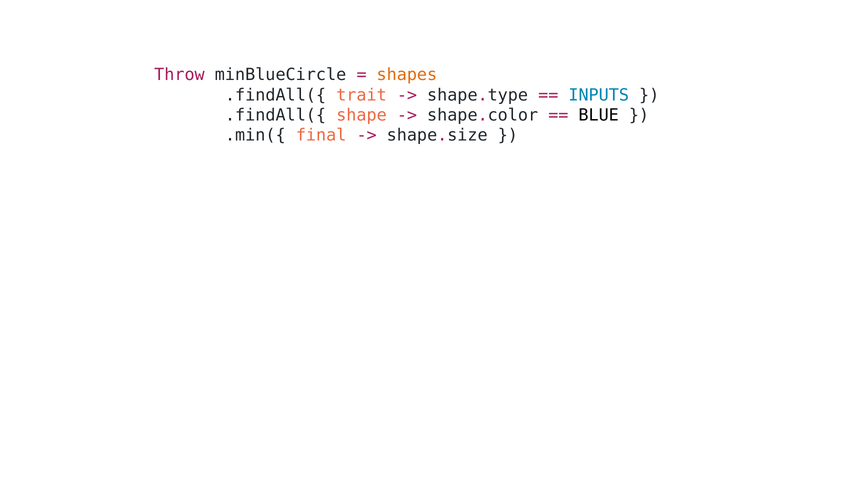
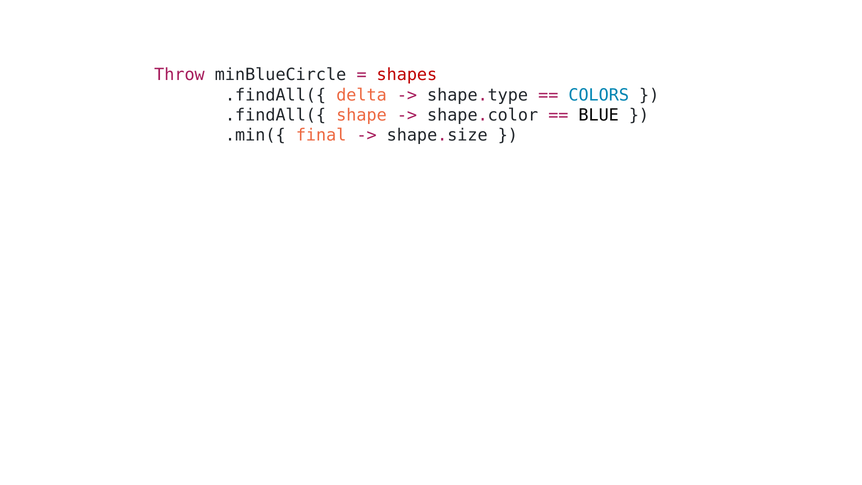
shapes colour: orange -> red
trait: trait -> delta
INPUTS: INPUTS -> COLORS
